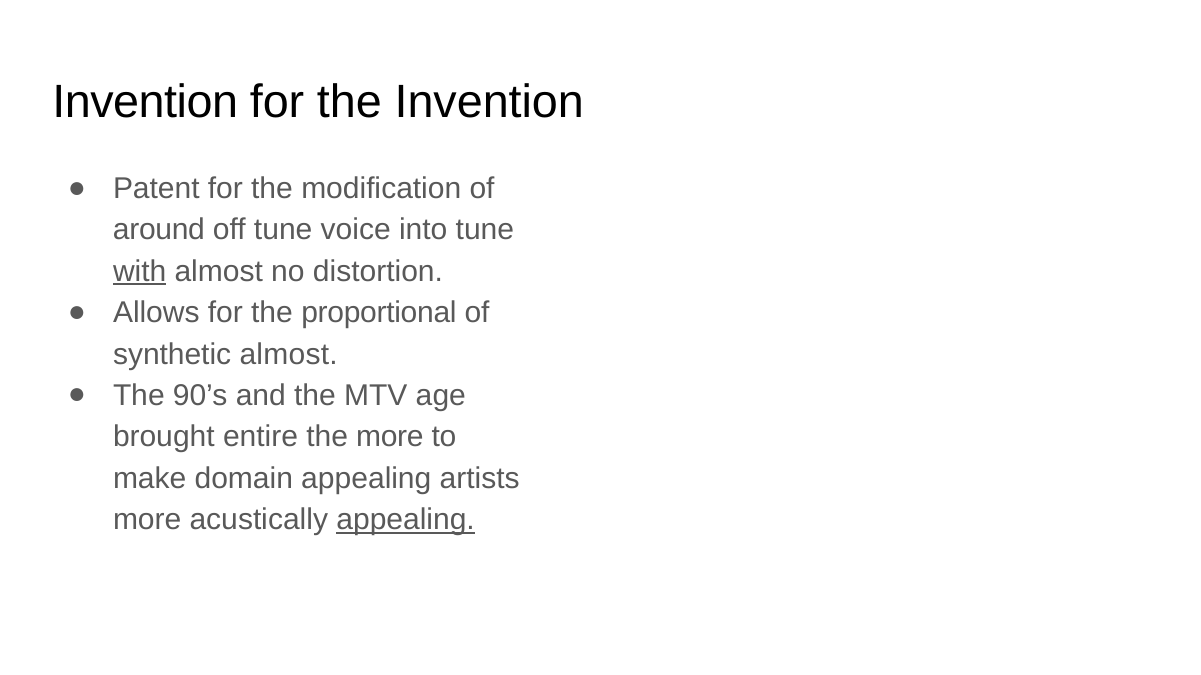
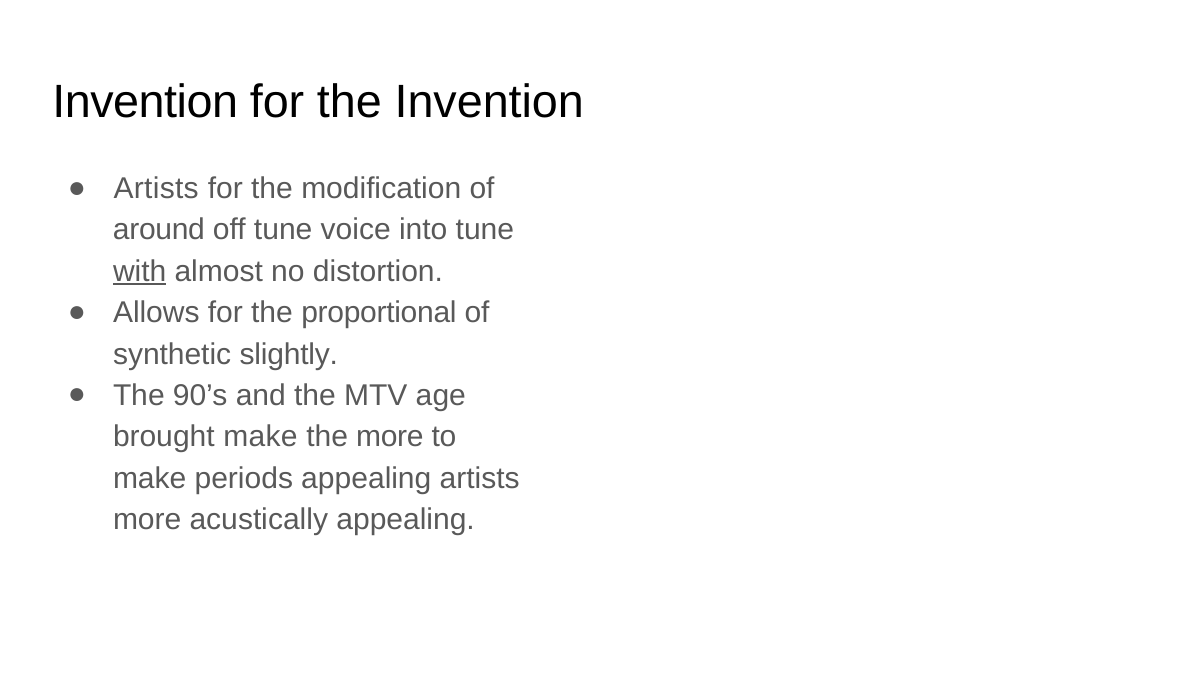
Patent at (156, 189): Patent -> Artists
synthetic almost: almost -> slightly
brought entire: entire -> make
domain: domain -> periods
appealing at (406, 520) underline: present -> none
